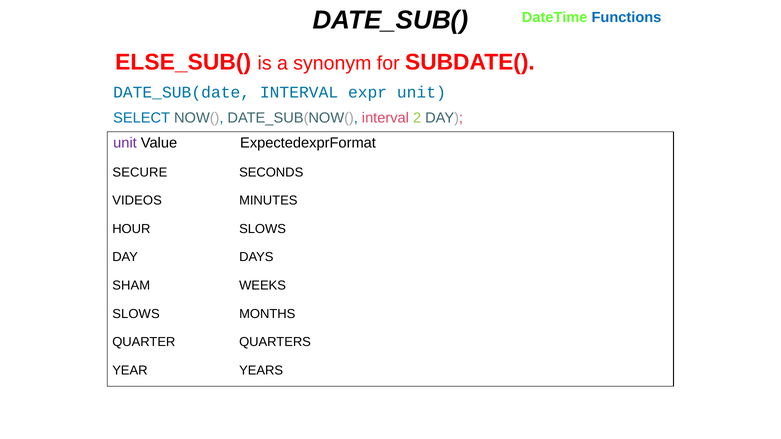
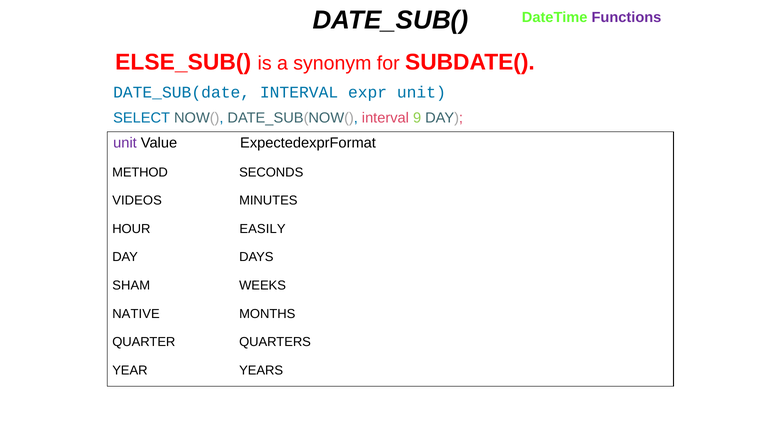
Functions colour: blue -> purple
2: 2 -> 9
SECURE: SECURE -> METHOD
HOUR SLOWS: SLOWS -> EASILY
SLOWS at (136, 314): SLOWS -> NATIVE
